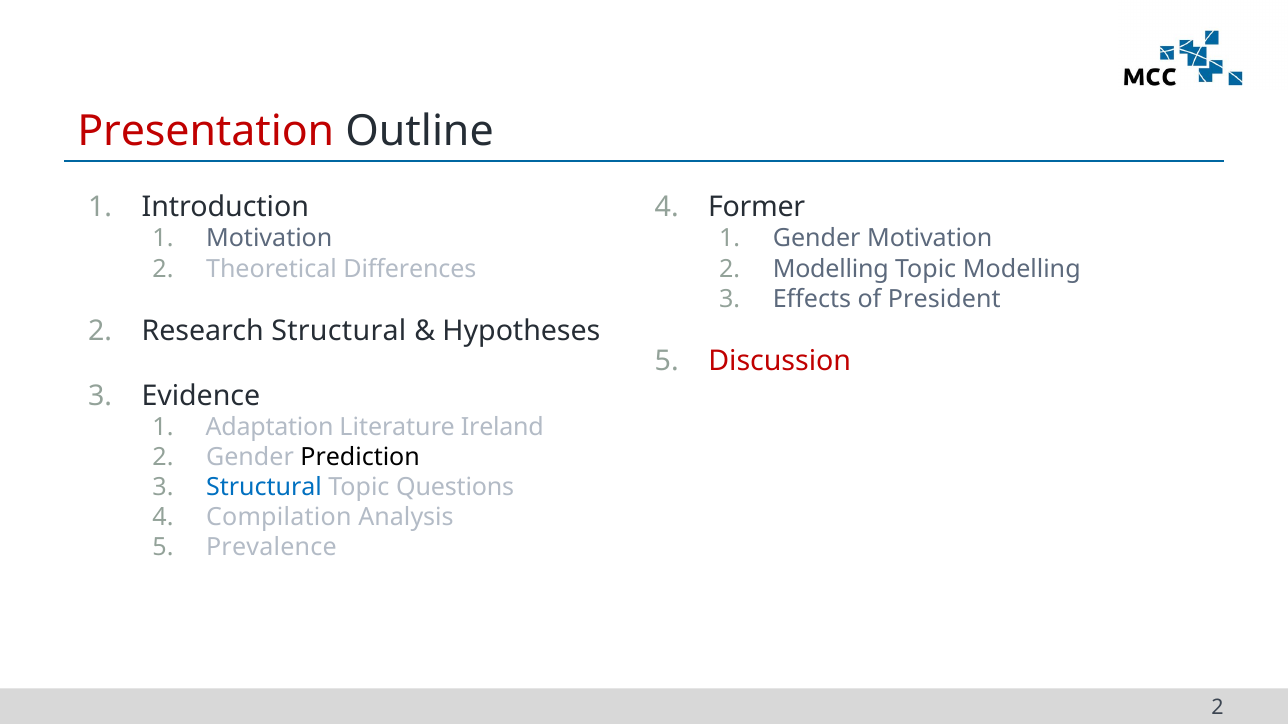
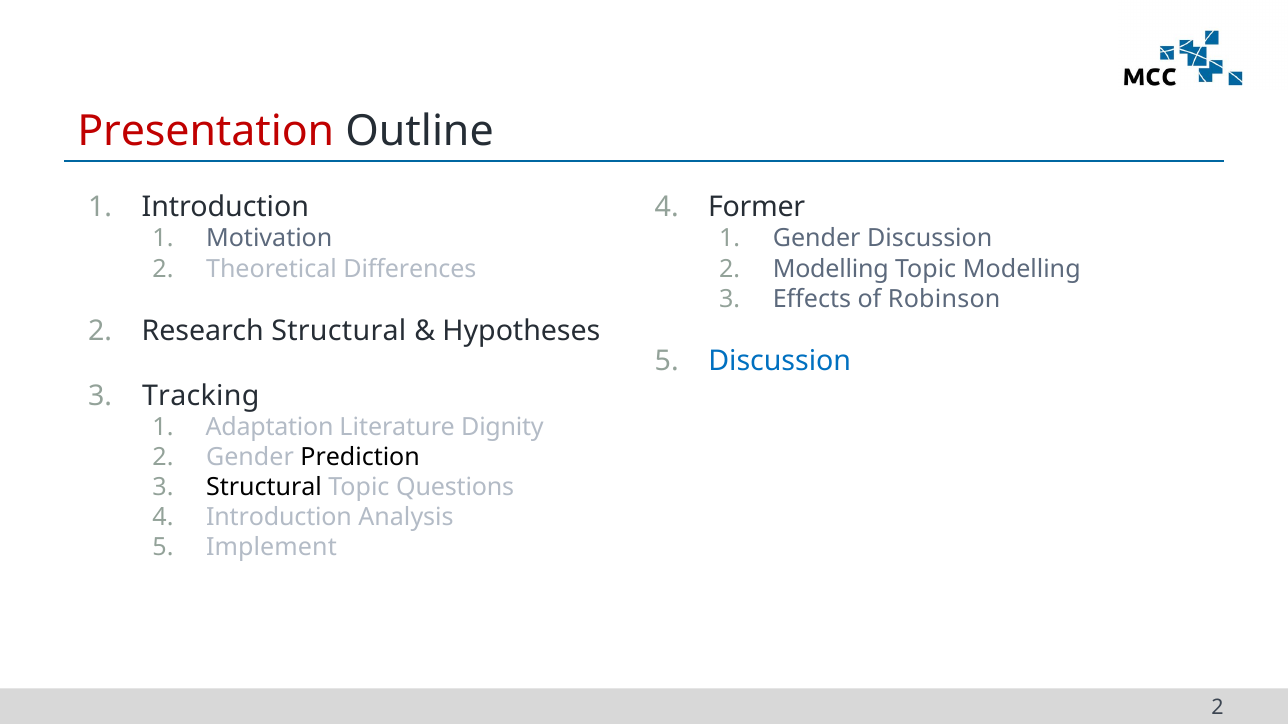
Gender Motivation: Motivation -> Discussion
President: President -> Robinson
Discussion at (780, 362) colour: red -> blue
Evidence: Evidence -> Tracking
Ireland: Ireland -> Dignity
Structural at (264, 488) colour: blue -> black
Compilation at (279, 518): Compilation -> Introduction
Prevalence: Prevalence -> Implement
